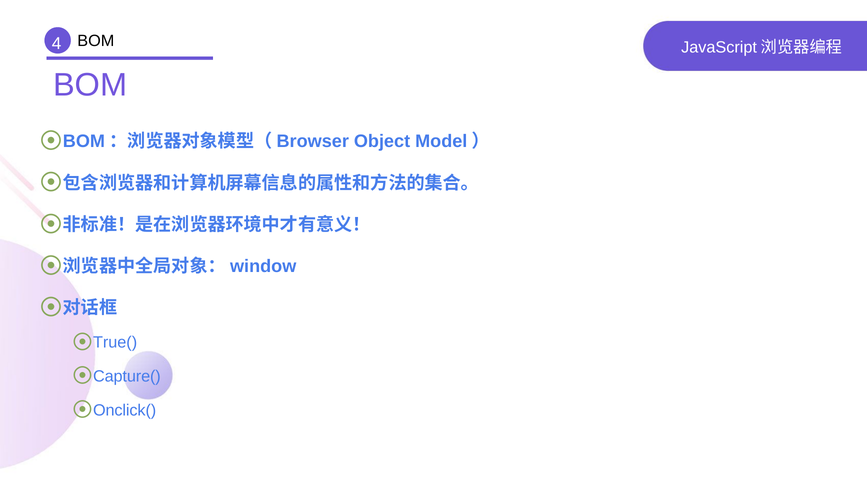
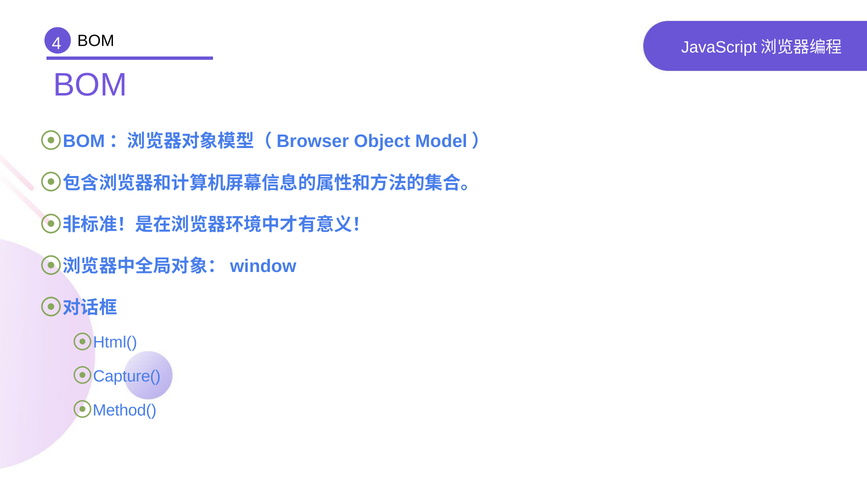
True(: True( -> Html(
Onclick(: Onclick( -> Method(
